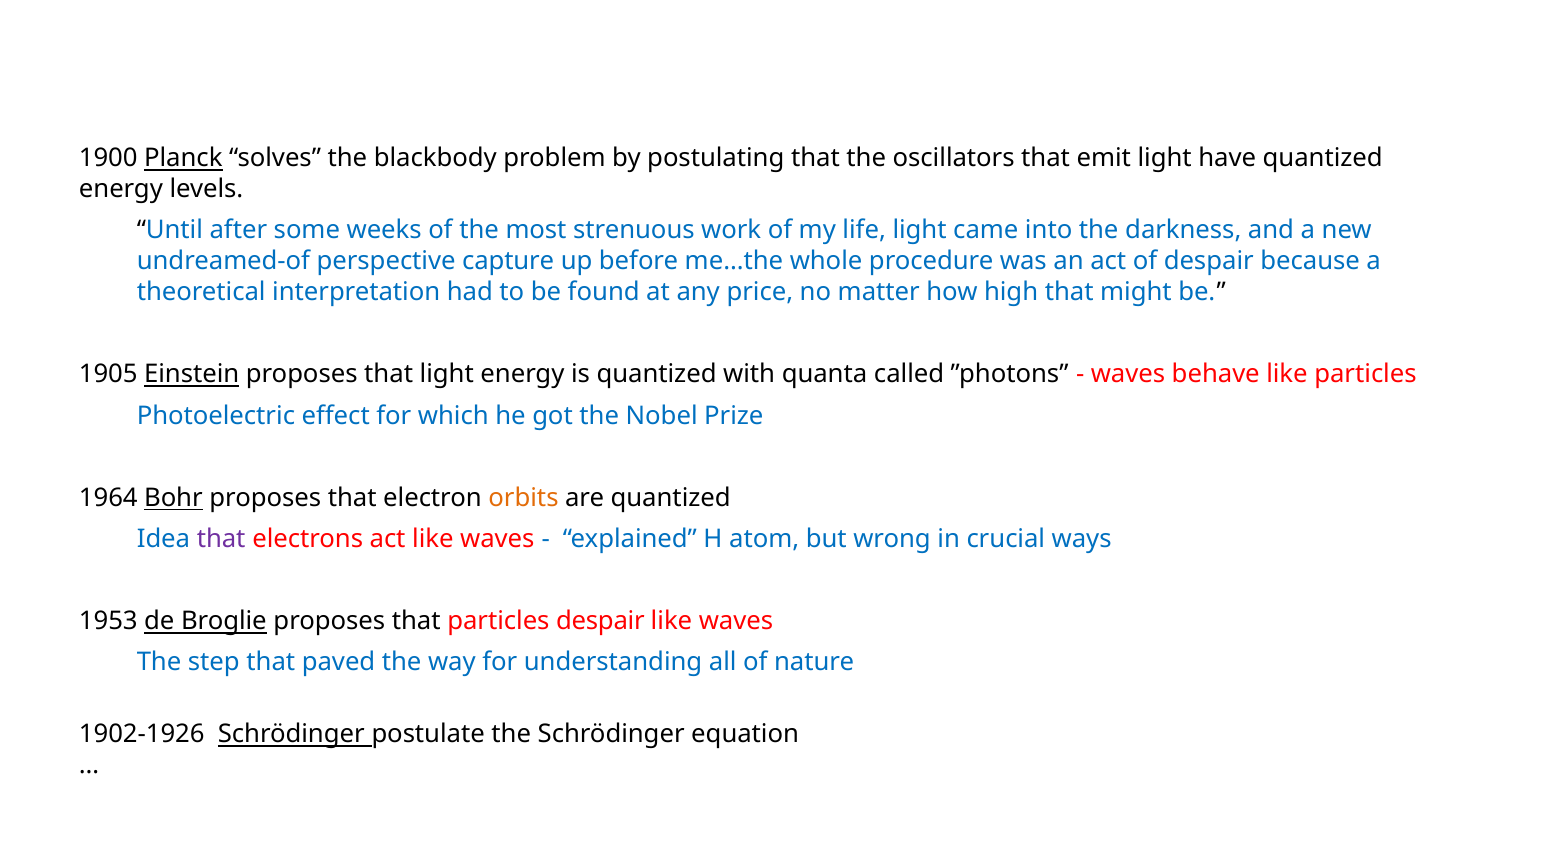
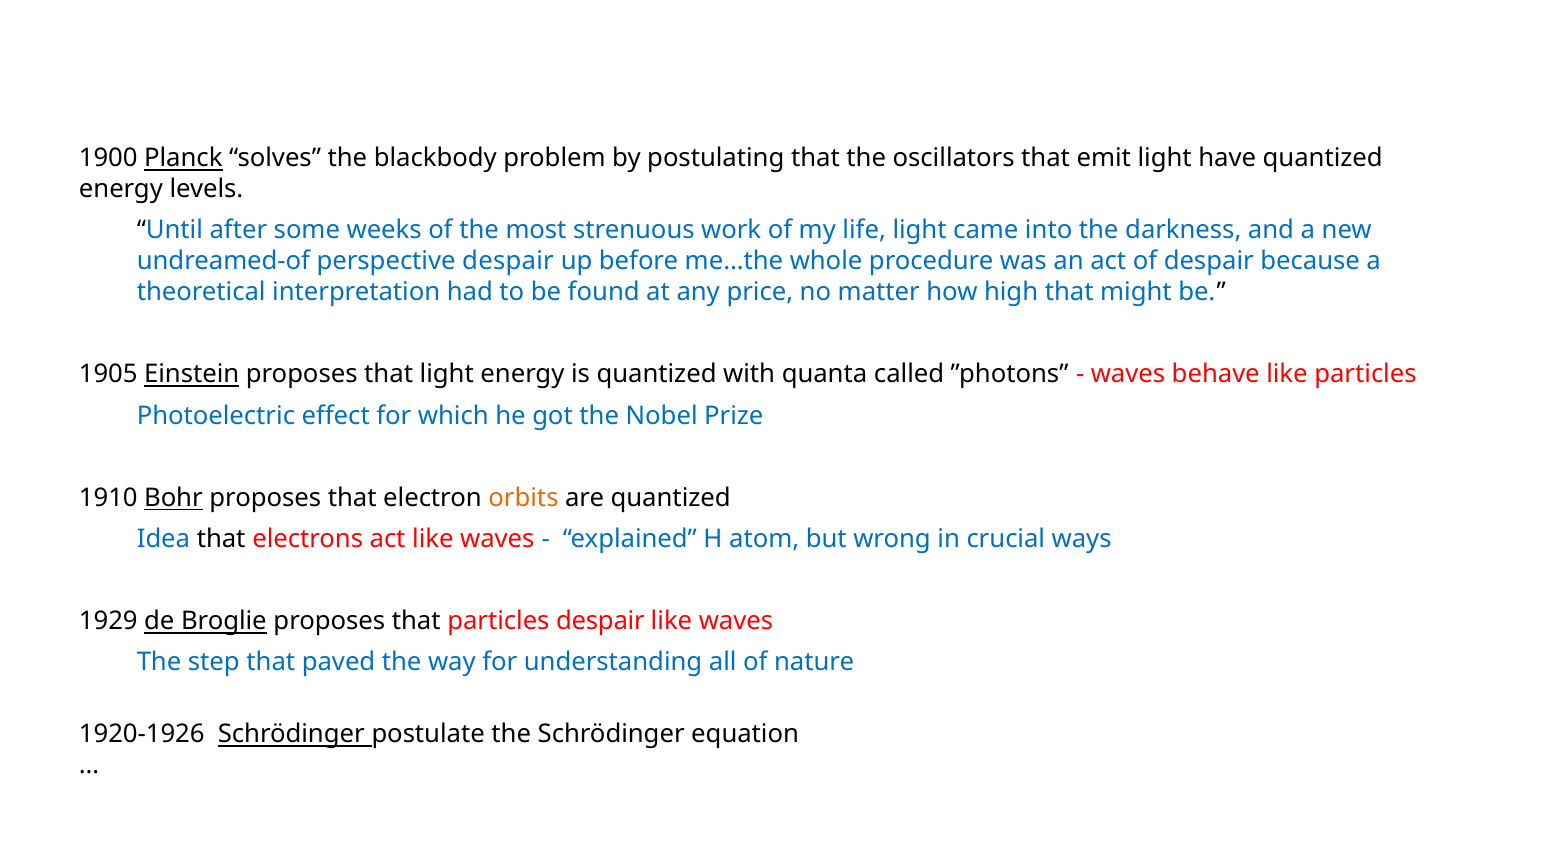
perspective capture: capture -> despair
1964: 1964 -> 1910
that at (221, 539) colour: purple -> black
1953: 1953 -> 1929
1902-1926: 1902-1926 -> 1920-1926
